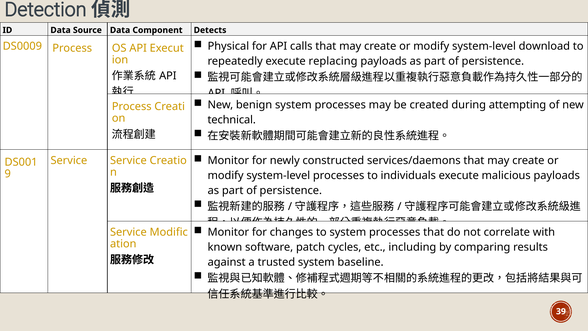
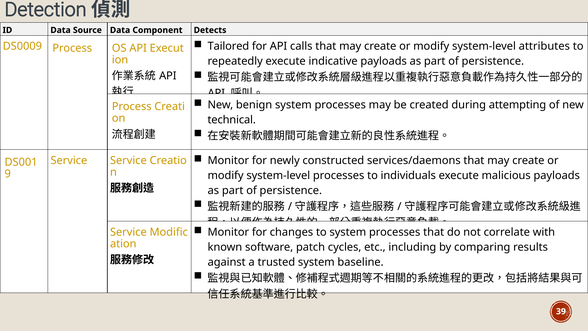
Physical: Physical -> Tailored
download: download -> attributes
replacing: replacing -> indicative
